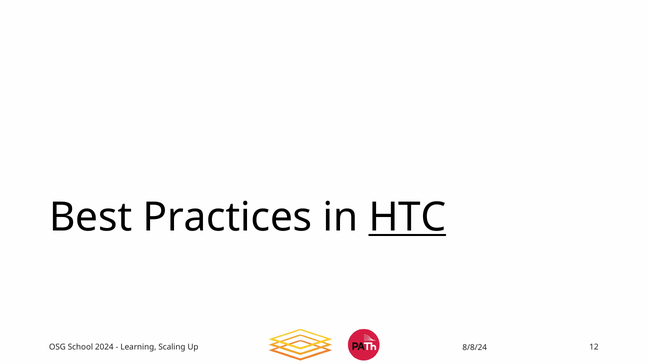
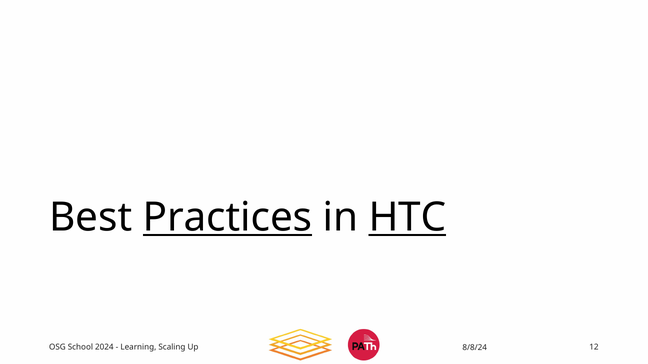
Practices underline: none -> present
